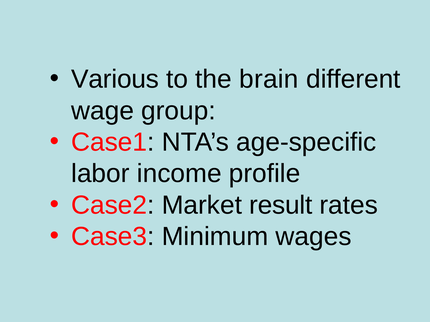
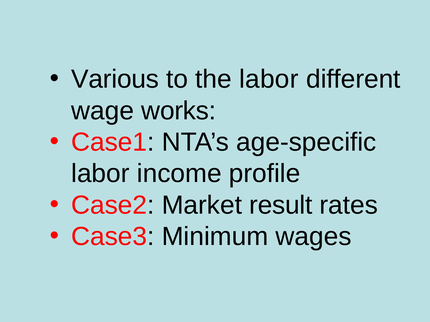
the brain: brain -> labor
group: group -> works
